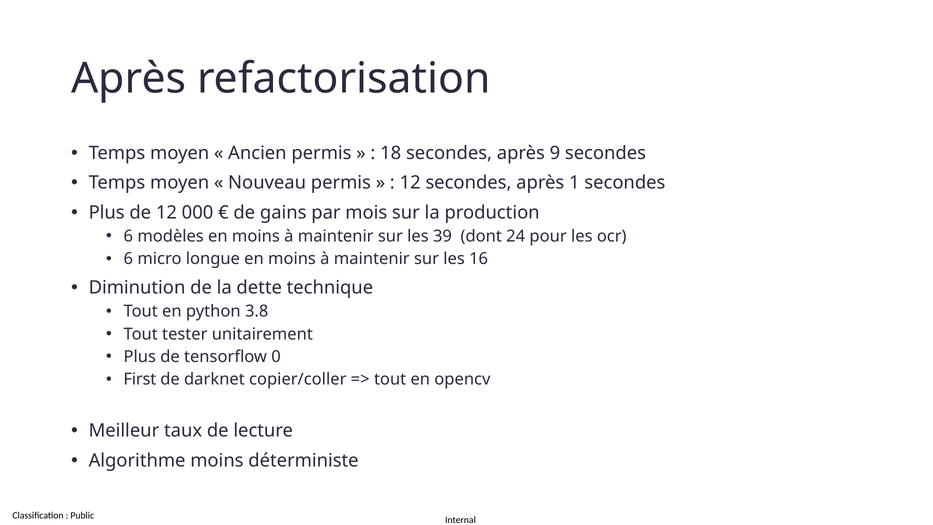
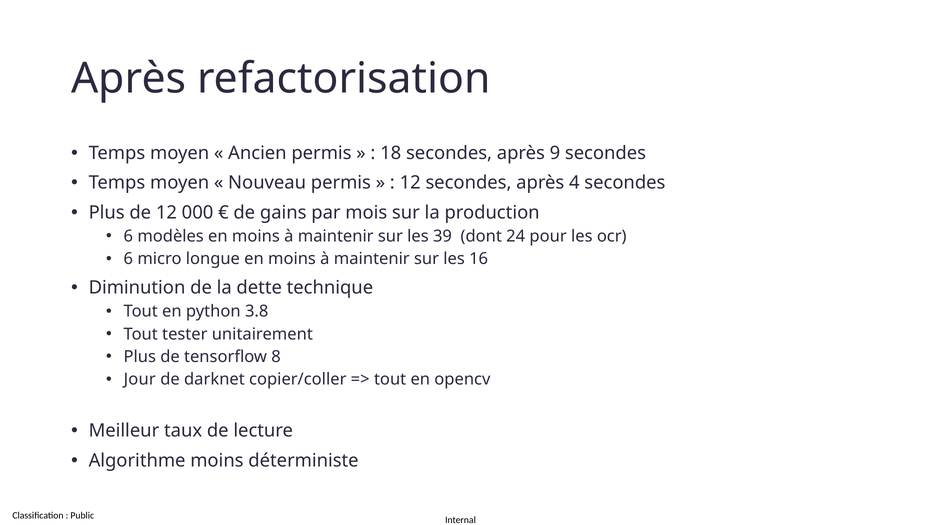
1: 1 -> 4
0: 0 -> 8
First: First -> Jour
